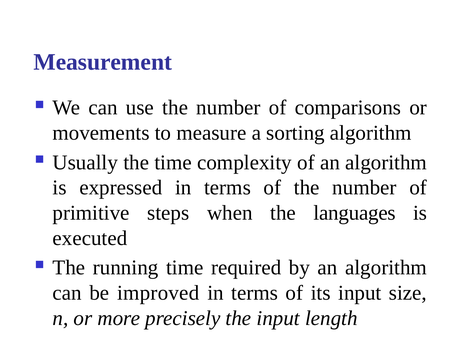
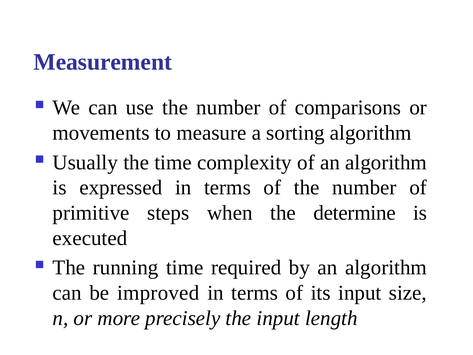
languages: languages -> determine
